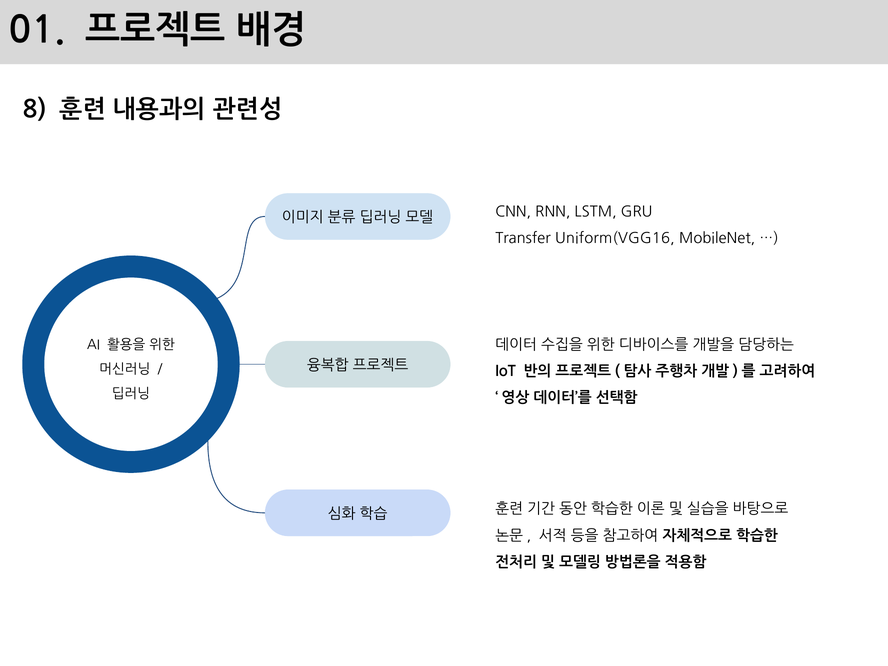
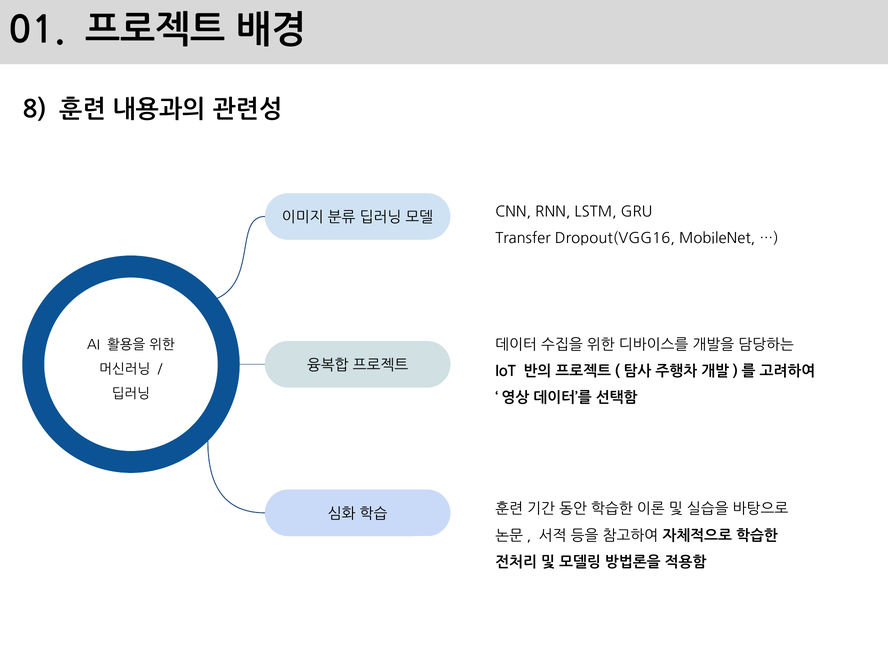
Uniform(VGG16: Uniform(VGG16 -> Dropout(VGG16
